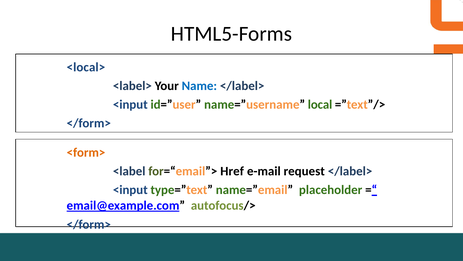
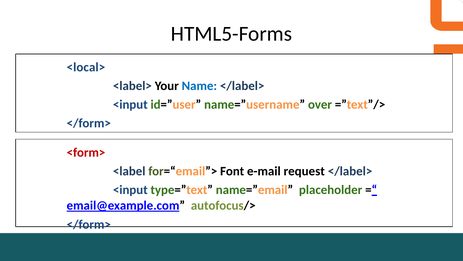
local: local -> over
<form> colour: orange -> red
Href: Href -> Font
